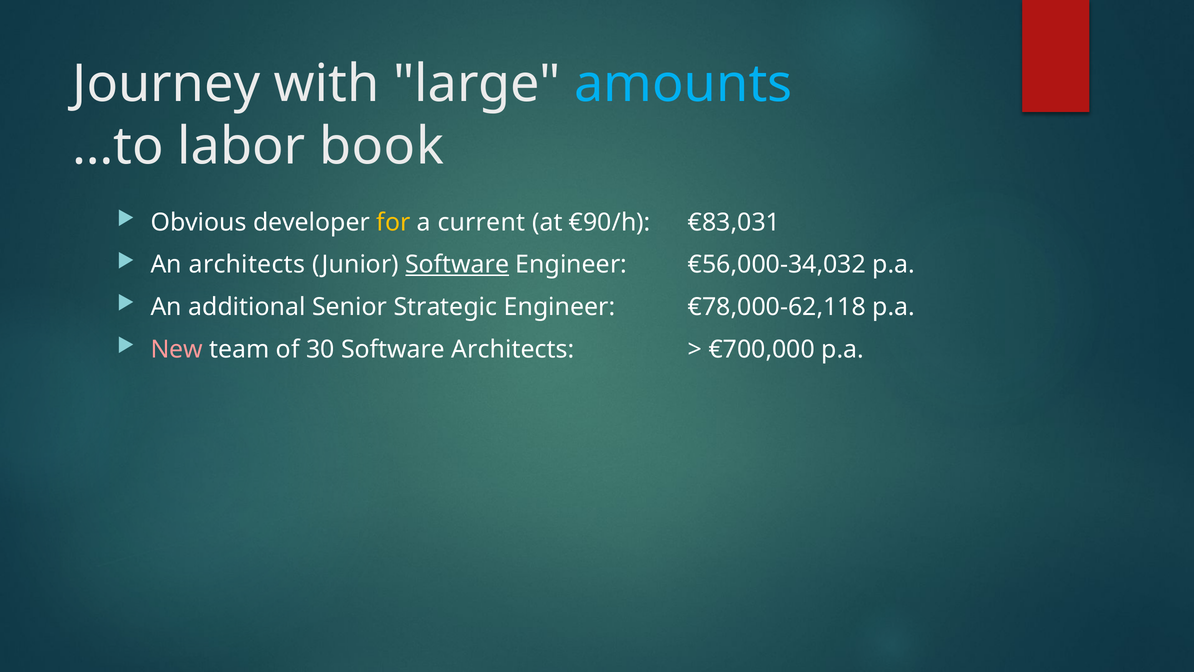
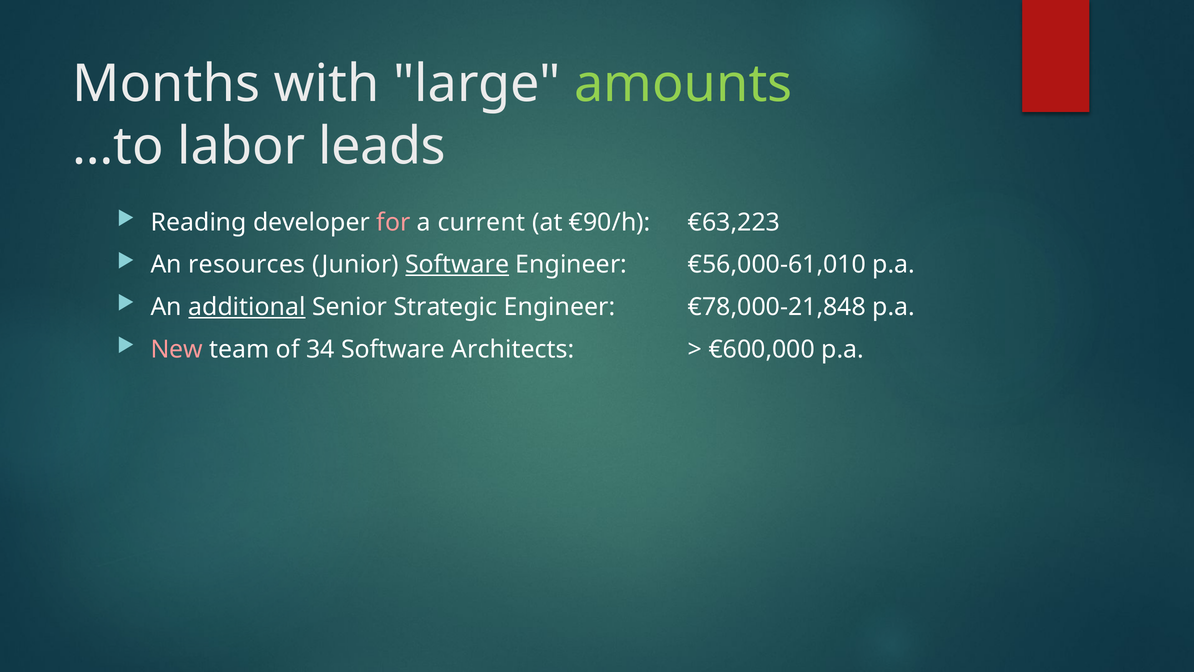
Journey: Journey -> Months
amounts colour: light blue -> light green
book: book -> leads
Obvious: Obvious -> Reading
for colour: yellow -> pink
€83,031: €83,031 -> €63,223
An architects: architects -> resources
€56,000-34,032: €56,000-34,032 -> €56,000-61,010
additional underline: none -> present
€78,000-62,118: €78,000-62,118 -> €78,000-21,848
30: 30 -> 34
€700,000: €700,000 -> €600,000
